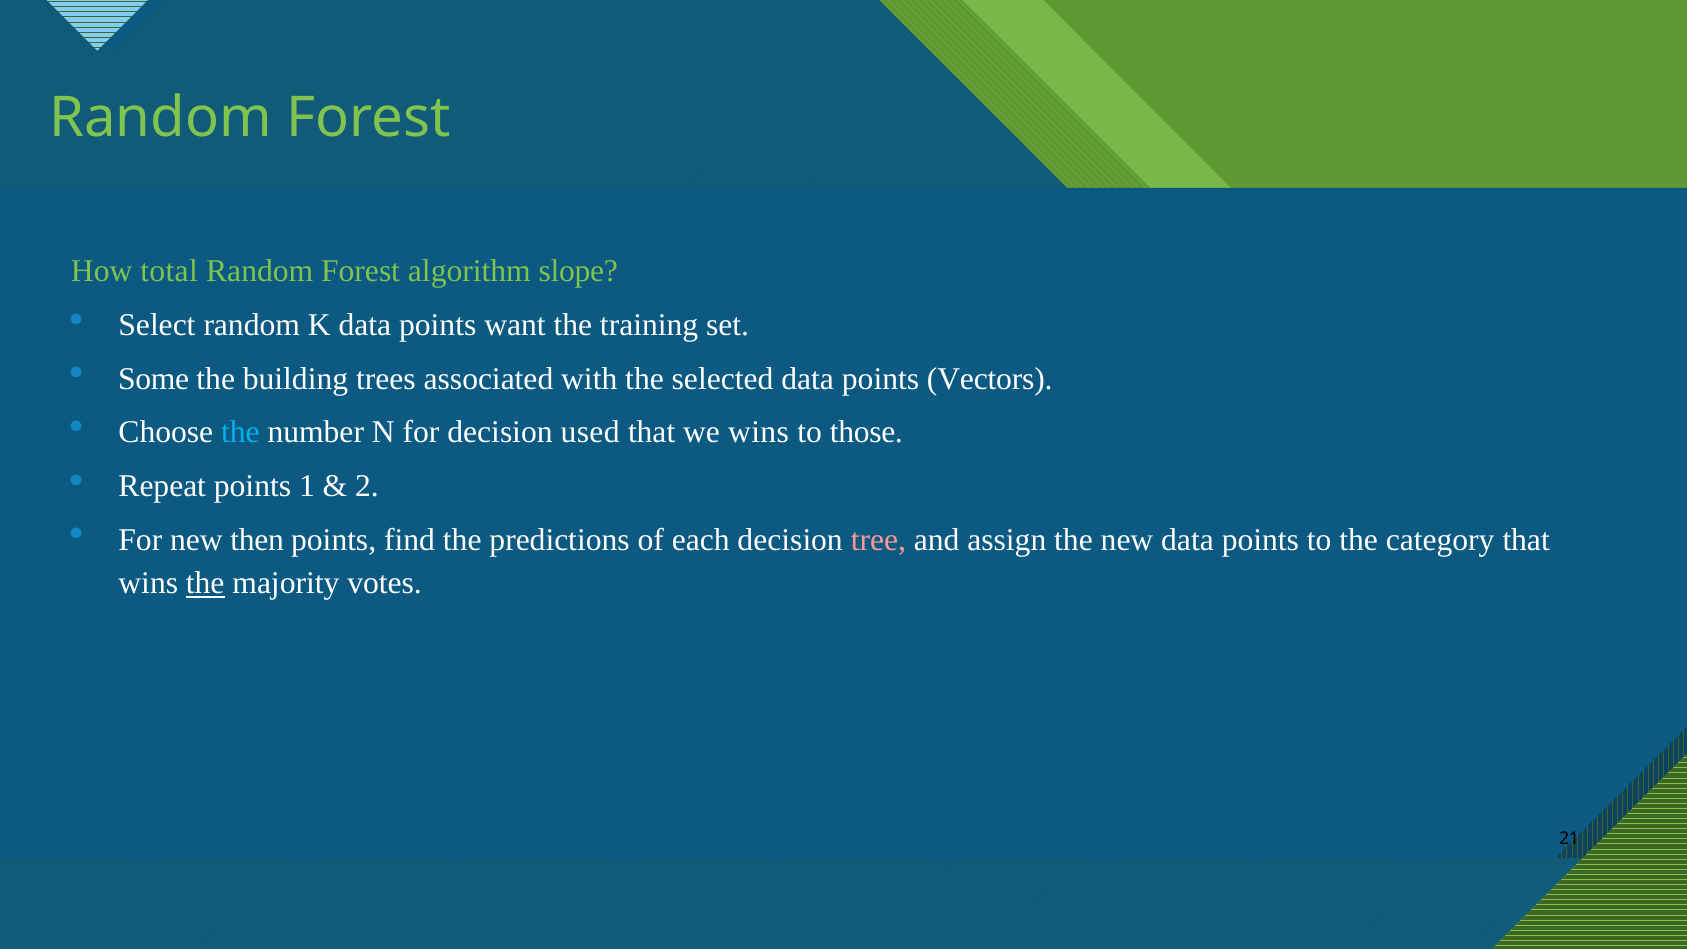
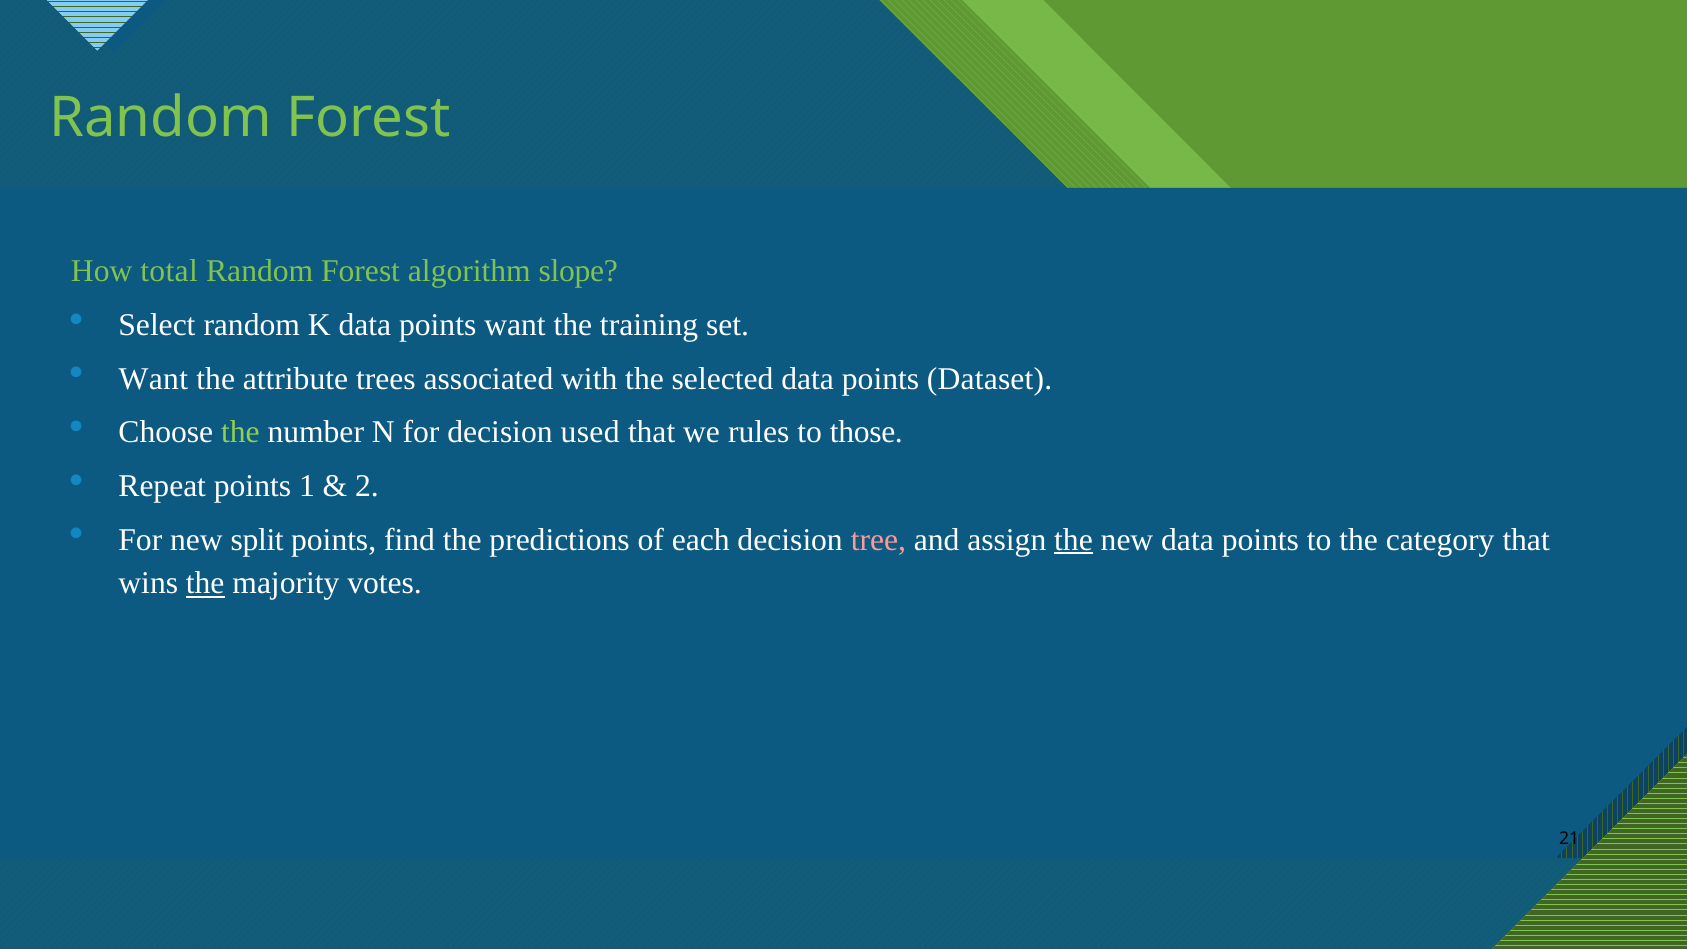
Some at (154, 379): Some -> Want
building: building -> attribute
Vectors: Vectors -> Dataset
the at (240, 432) colour: light blue -> light green
we wins: wins -> rules
then: then -> split
the at (1073, 540) underline: none -> present
